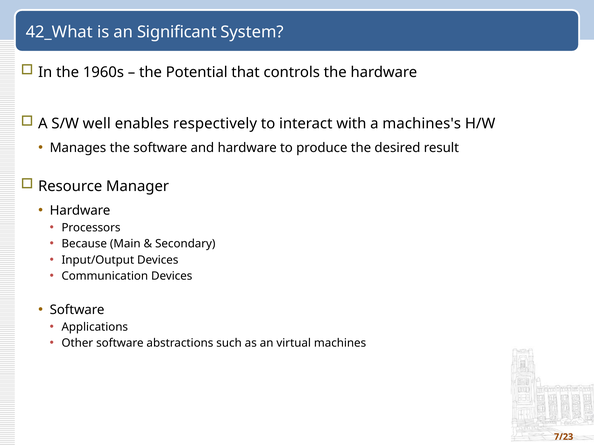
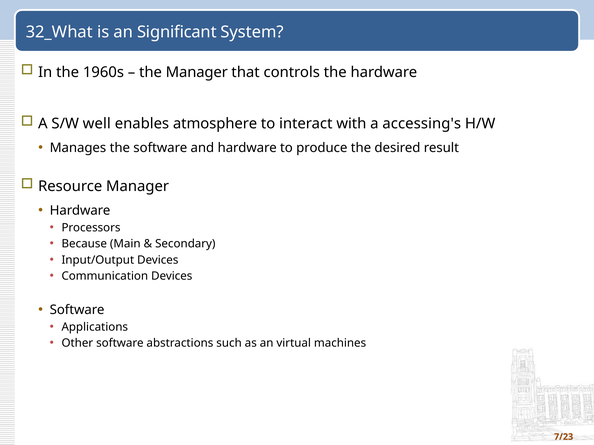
42_What: 42_What -> 32_What
the Potential: Potential -> Manager
respectively: respectively -> atmosphere
machines's: machines's -> accessing's
